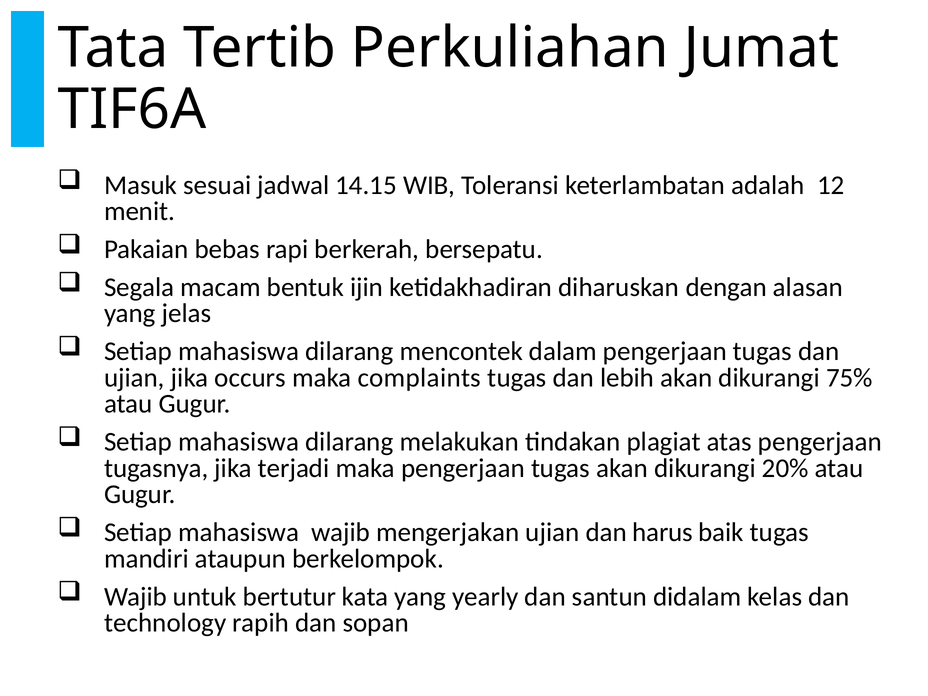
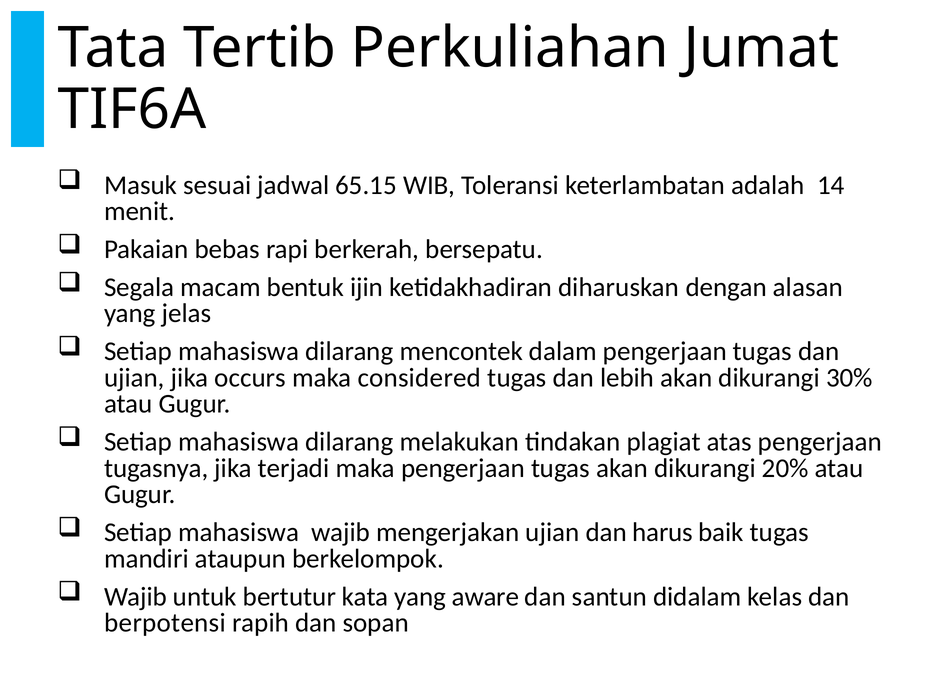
14.15: 14.15 -> 65.15
12: 12 -> 14
complaints: complaints -> considered
75%: 75% -> 30%
yearly: yearly -> aware
technology: technology -> berpotensi
